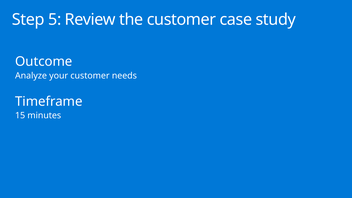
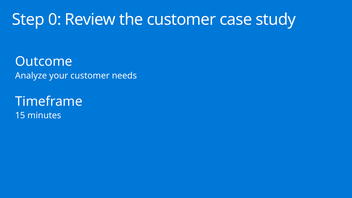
5: 5 -> 0
